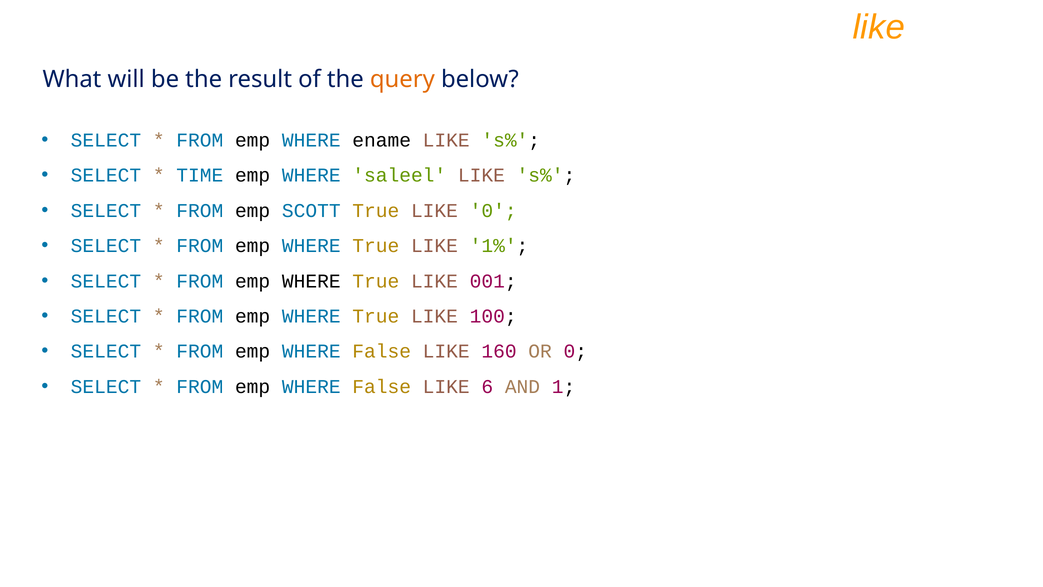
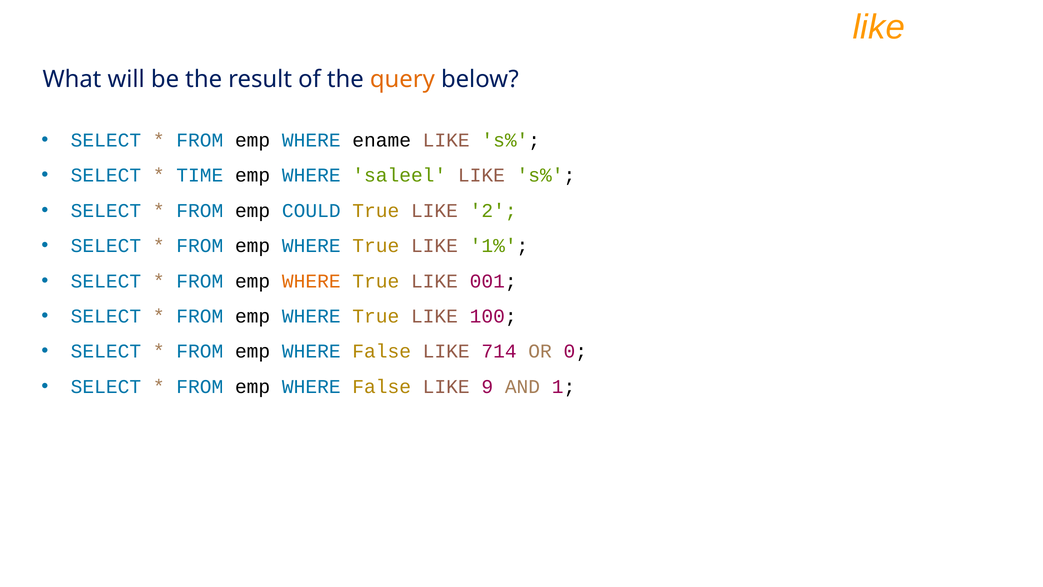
SCOTT: SCOTT -> COULD
LIKE 0: 0 -> 2
WHERE at (311, 281) colour: black -> orange
160: 160 -> 714
6: 6 -> 9
